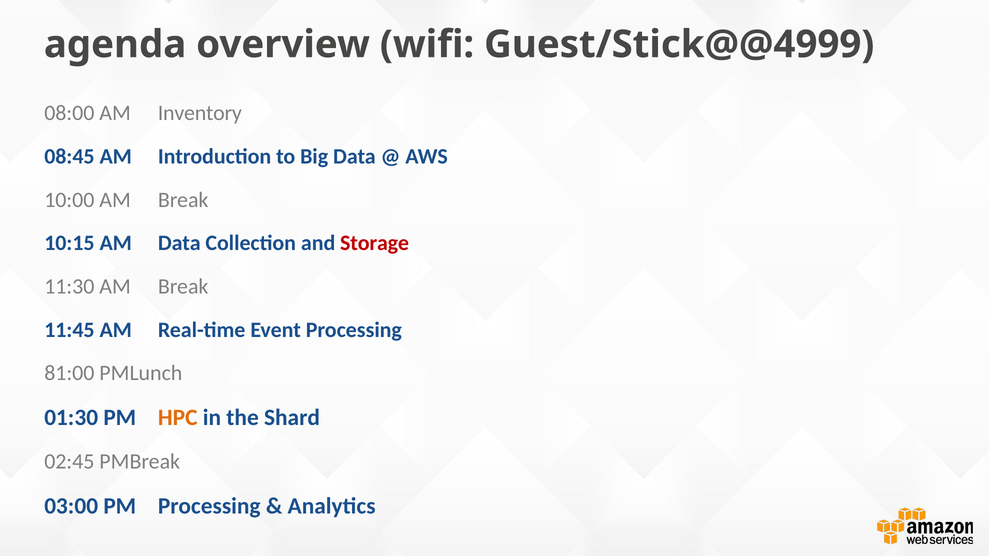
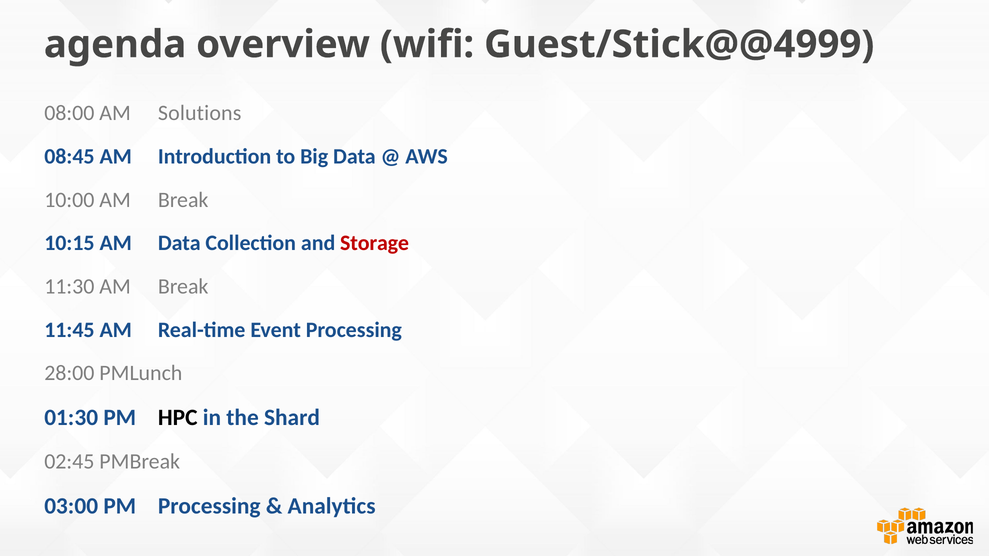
Inventory: Inventory -> Solutions
81:00: 81:00 -> 28:00
HPC colour: orange -> black
